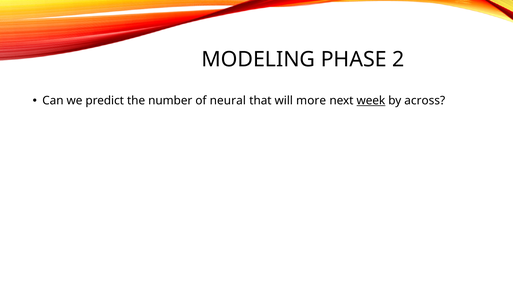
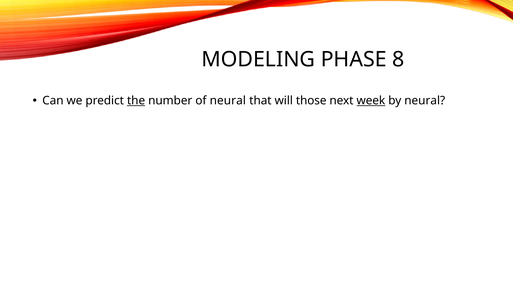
2: 2 -> 8
the underline: none -> present
more: more -> those
by across: across -> neural
